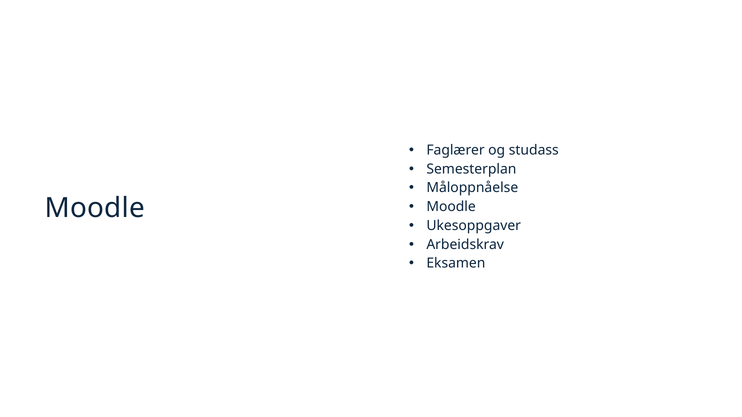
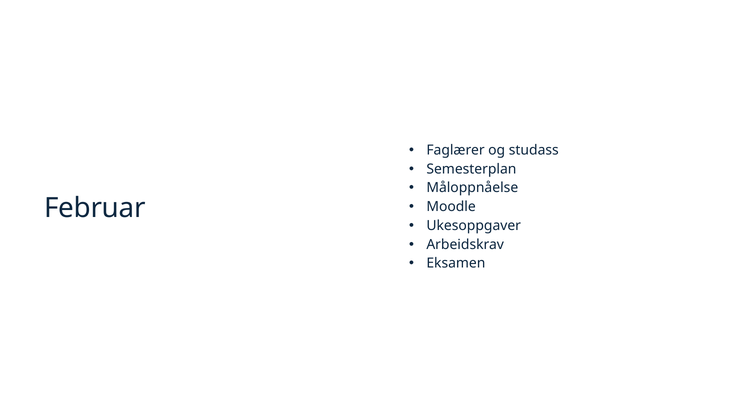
Moodle at (95, 208): Moodle -> Februar
